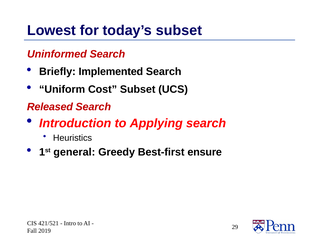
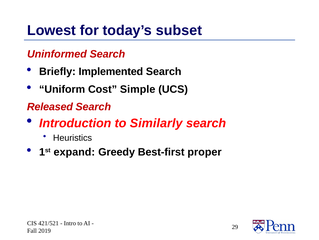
Cost Subset: Subset -> Simple
Applying: Applying -> Similarly
general: general -> expand
ensure: ensure -> proper
